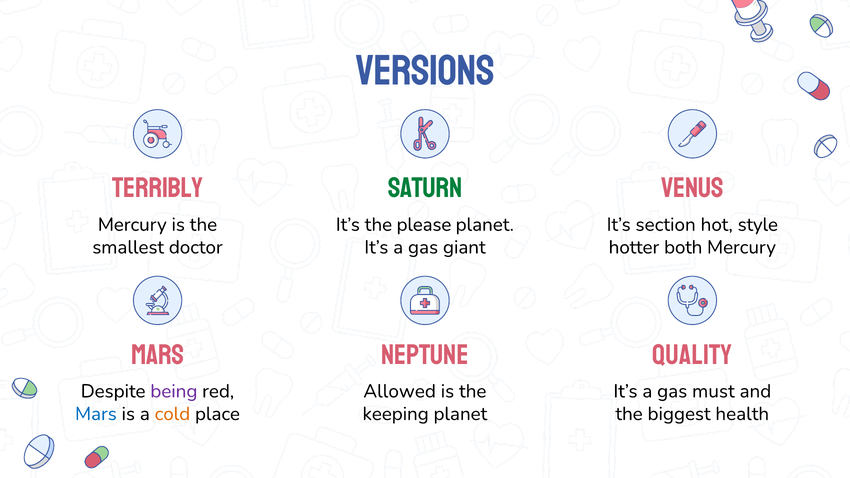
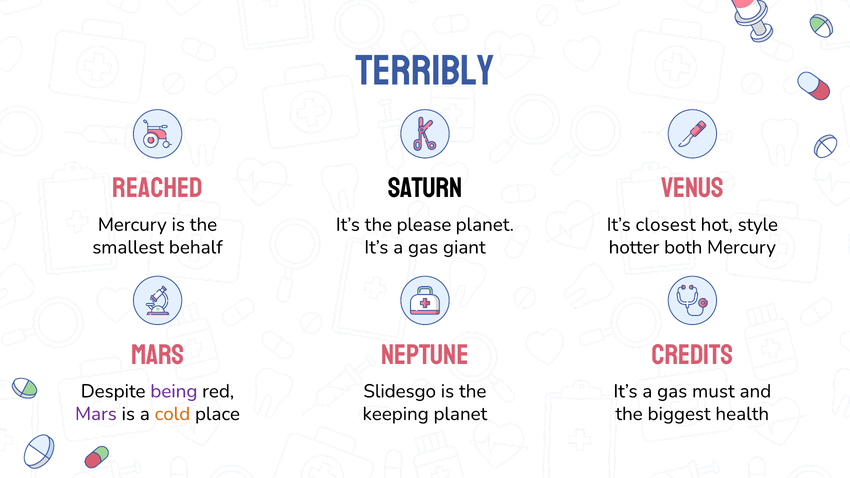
VERSIONS: VERSIONS -> TERRIBLY
TERRIBLY: TERRIBLY -> REACHED
SATURN colour: green -> black
section: section -> closest
doctor: doctor -> behalf
QUALITY: QUALITY -> CREDITS
Allowed: Allowed -> Slidesgo
Mars at (96, 414) colour: blue -> purple
